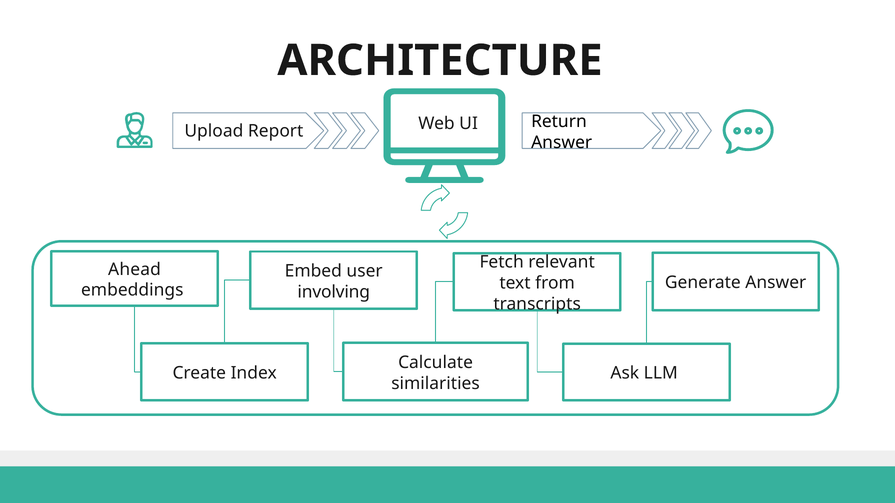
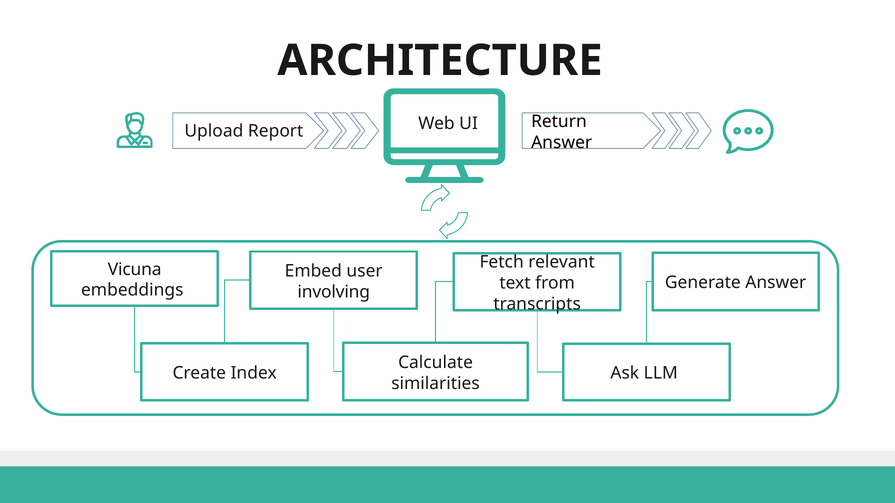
Ahead: Ahead -> Vicuna
